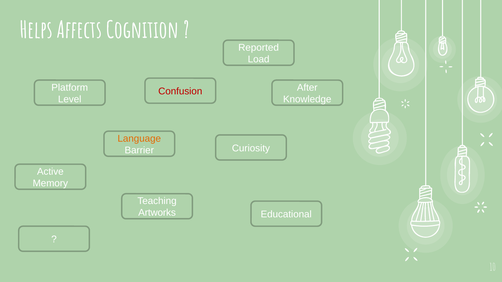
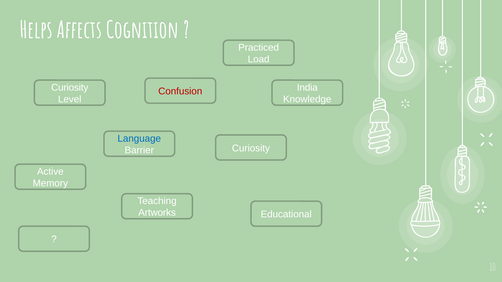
Reported: Reported -> Practiced
Platform at (70, 88): Platform -> Curiosity
After: After -> India
Language colour: orange -> blue
